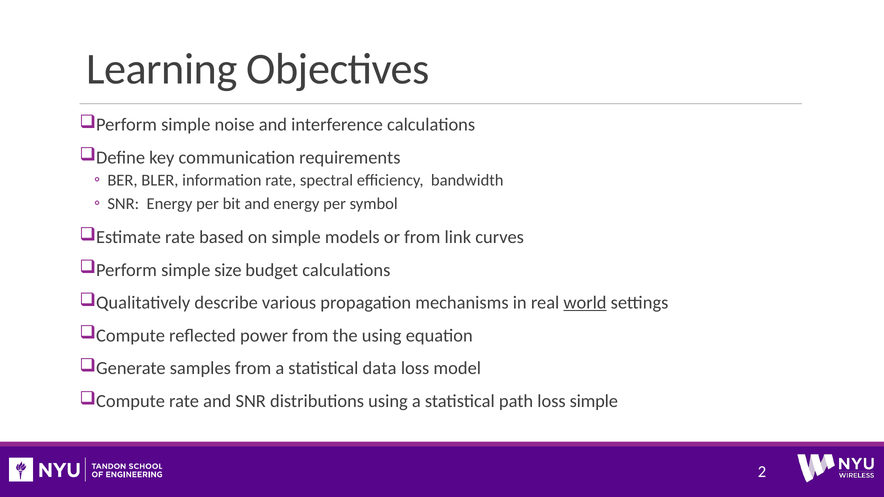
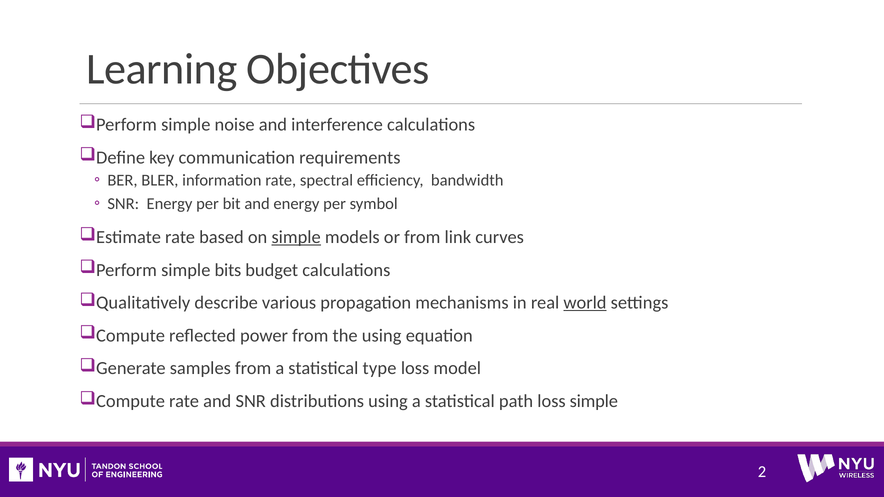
simple at (296, 237) underline: none -> present
size: size -> bits
data: data -> type
